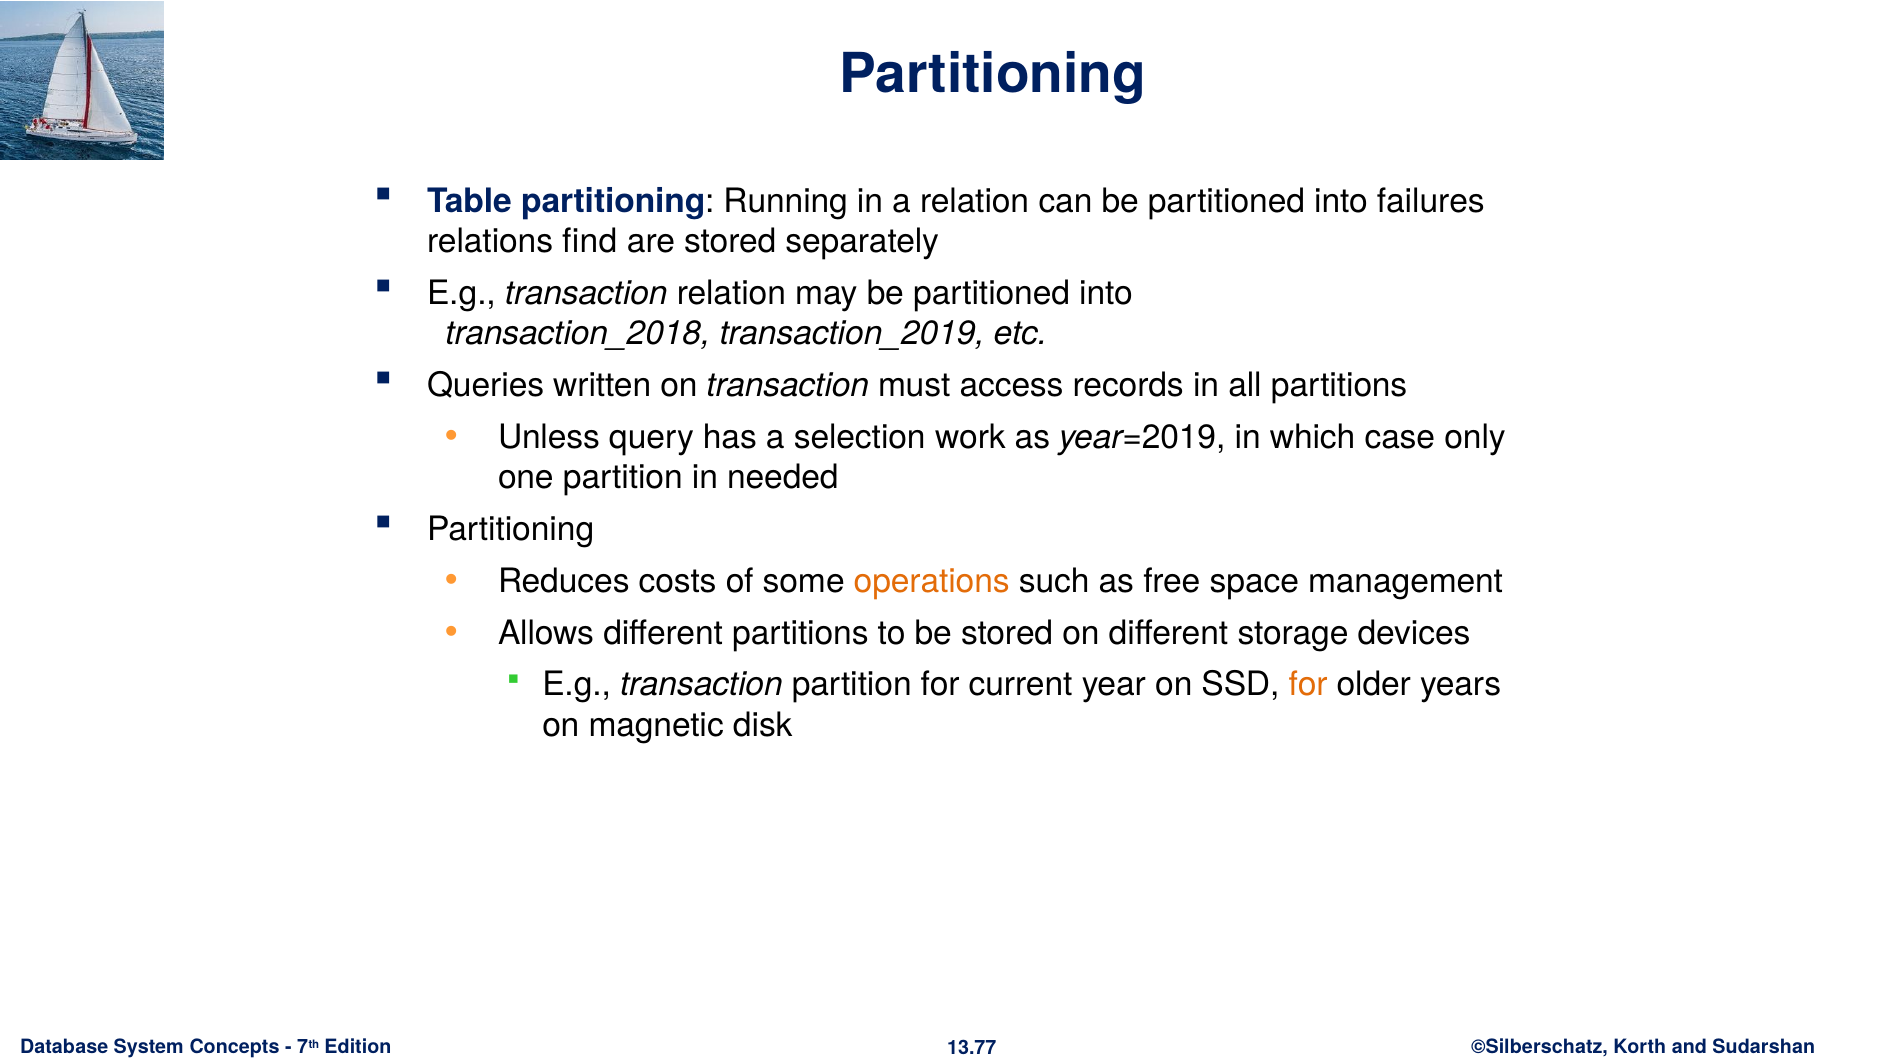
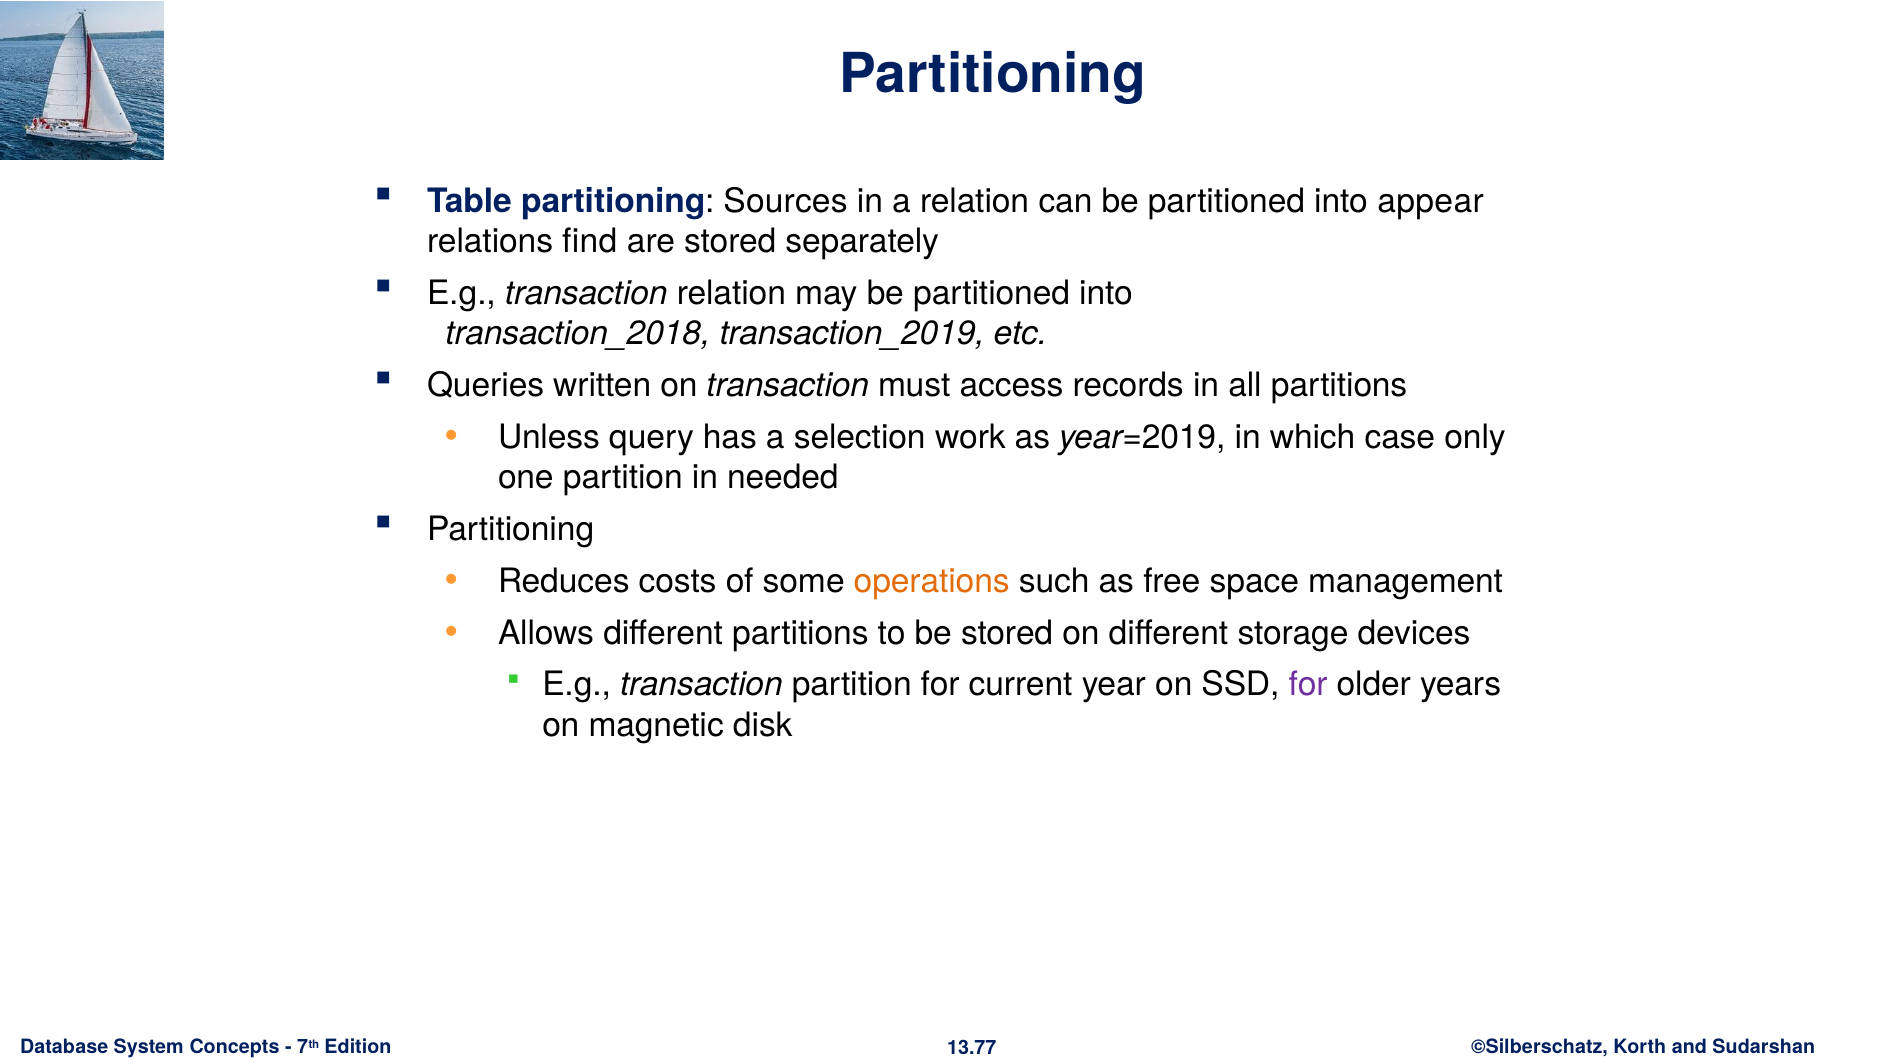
Running: Running -> Sources
failures: failures -> appear
for at (1308, 685) colour: orange -> purple
